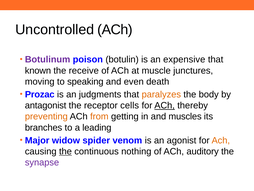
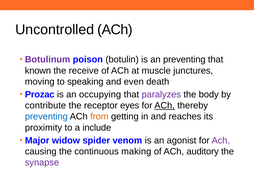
an expensive: expensive -> preventing
judgments: judgments -> occupying
paralyzes colour: orange -> purple
antagonist: antagonist -> contribute
cells: cells -> eyes
preventing at (46, 116) colour: orange -> blue
muscles: muscles -> reaches
branches: branches -> proximity
leading: leading -> include
Ach at (221, 140) colour: orange -> purple
the at (65, 151) underline: present -> none
nothing: nothing -> making
